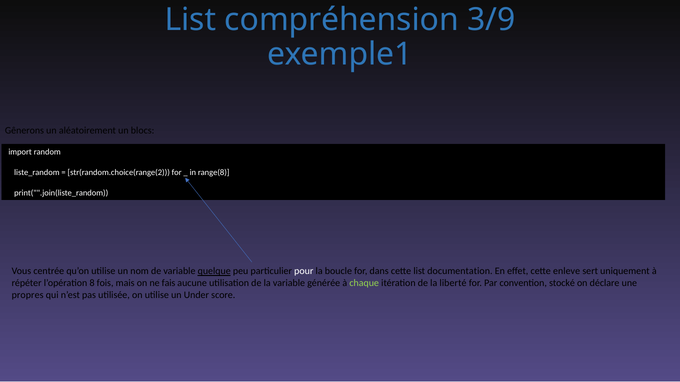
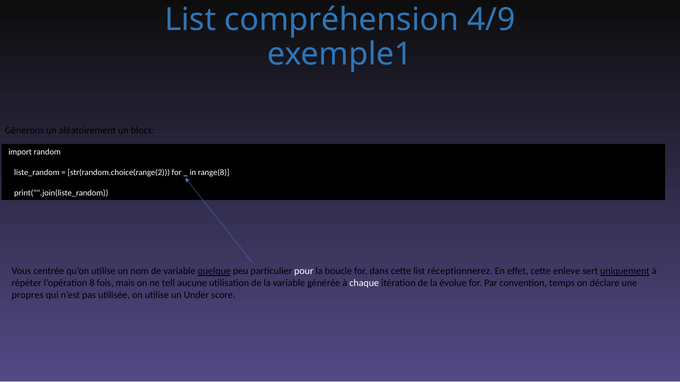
3/9: 3/9 -> 4/9
documentation: documentation -> réceptionnerez
uniquement underline: none -> present
fais: fais -> tell
chaque colour: light green -> white
liberté: liberté -> évolue
stocké: stocké -> temps
